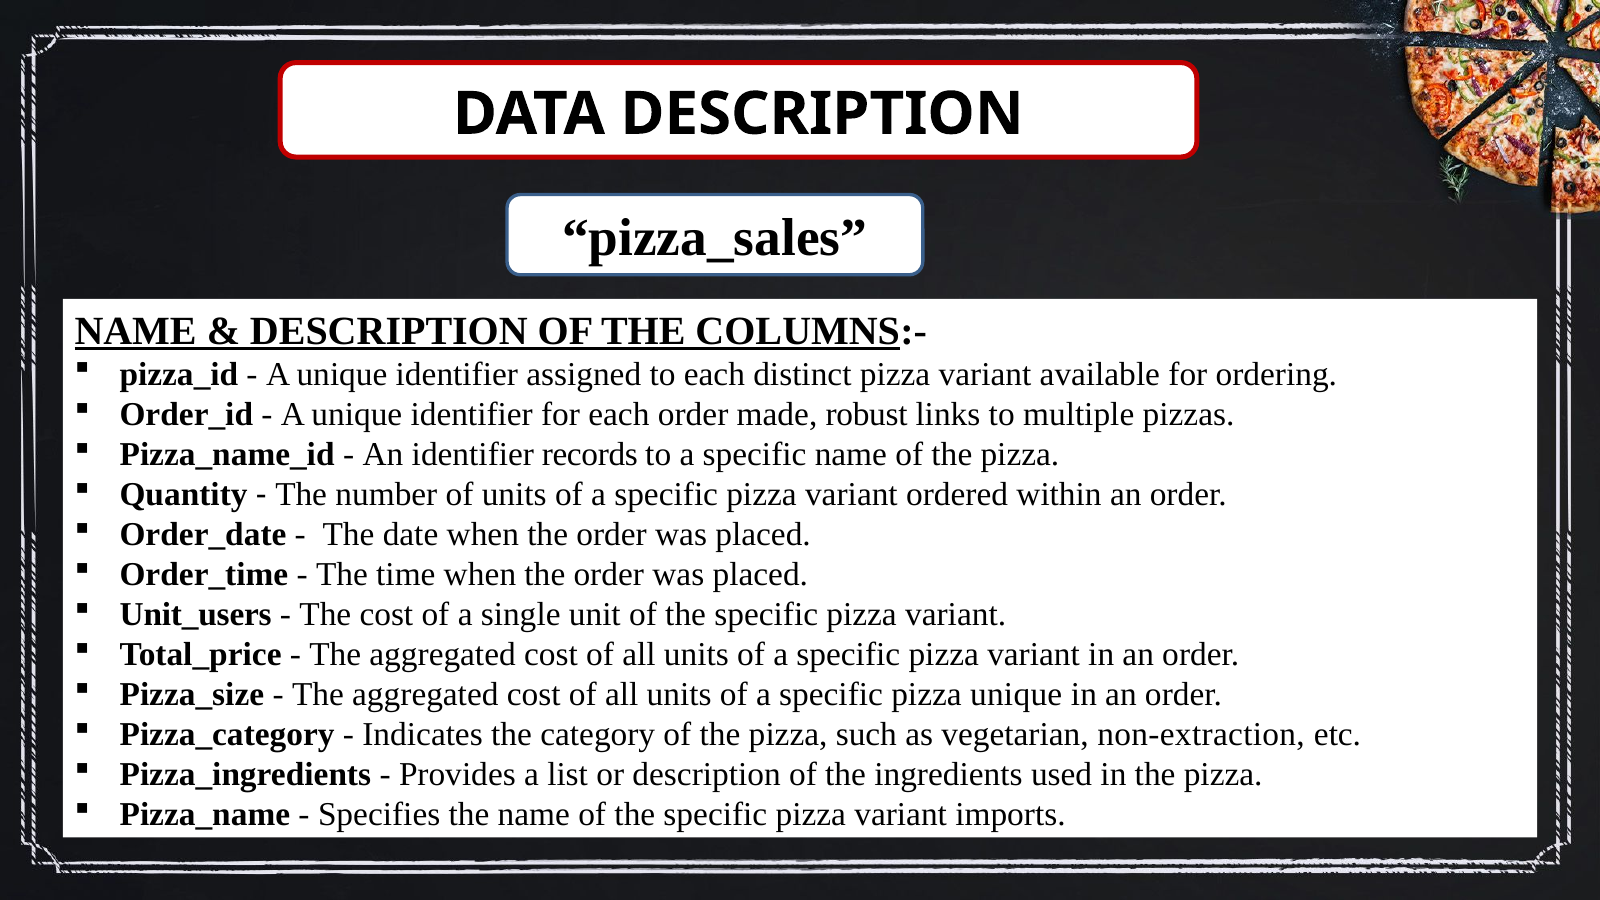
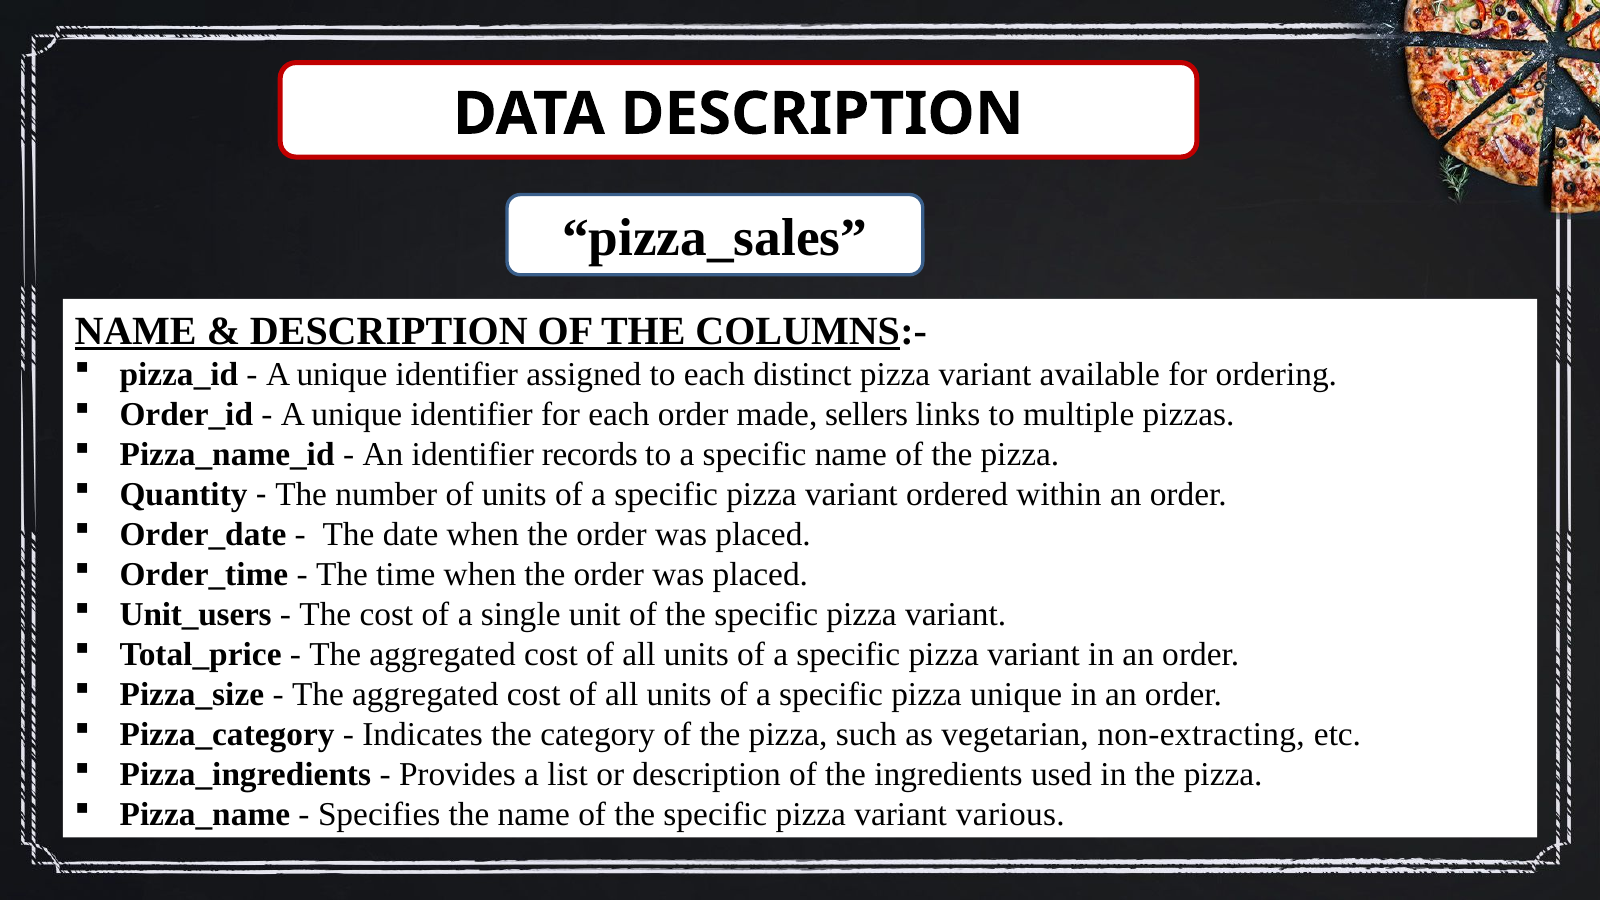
robust: robust -> sellers
non-extraction: non-extraction -> non-extracting
imports: imports -> various
